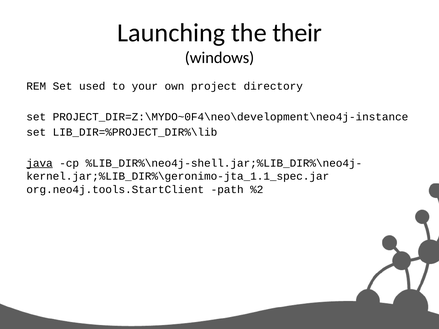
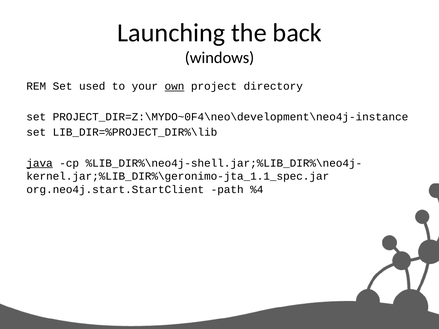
their: their -> back
own underline: none -> present
org.neo4j.tools.StartClient: org.neo4j.tools.StartClient -> org.neo4j.start.StartClient
%2: %2 -> %4
